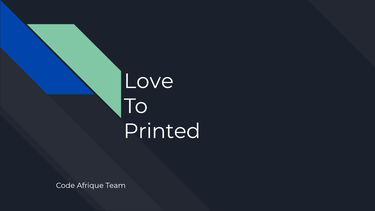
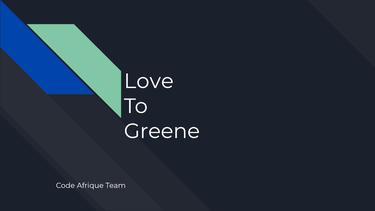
Printed: Printed -> Greene
